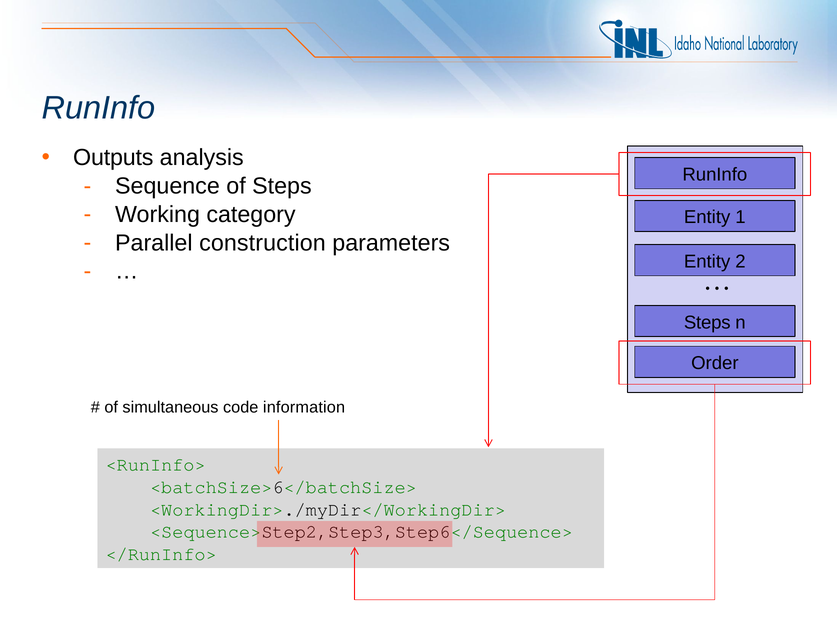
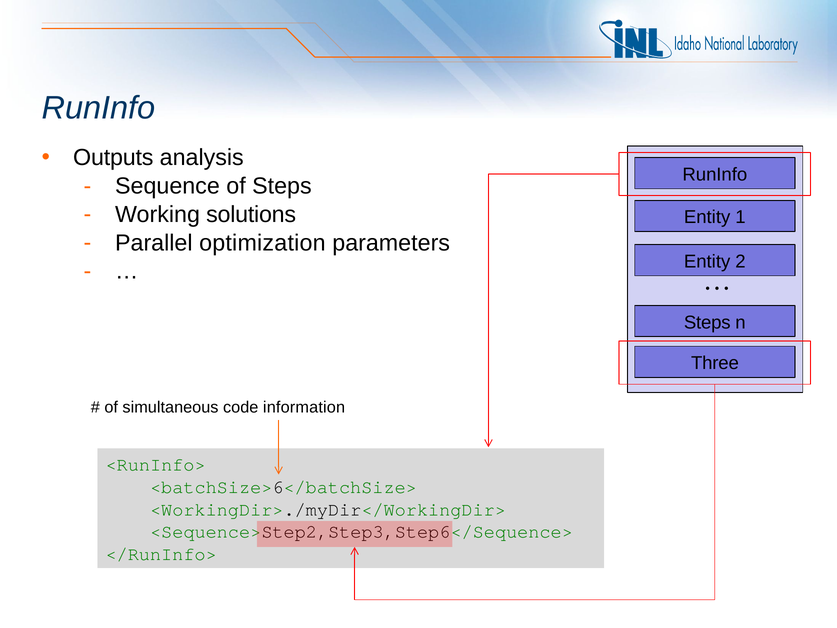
category: category -> solutions
construction: construction -> optimization
Order: Order -> Three
